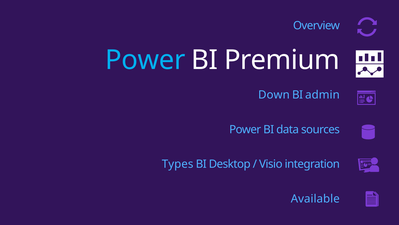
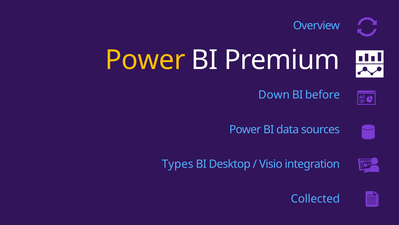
Power at (145, 60) colour: light blue -> yellow
admin: admin -> before
Available: Available -> Collected
